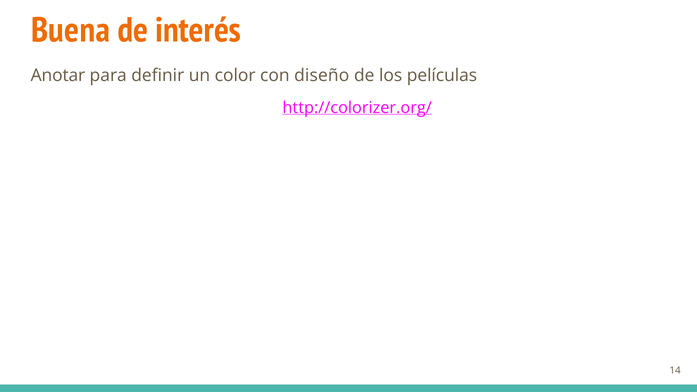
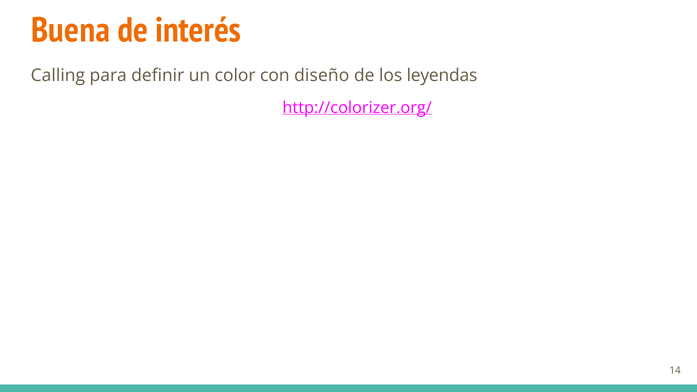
Anotar: Anotar -> Calling
películas: películas -> leyendas
